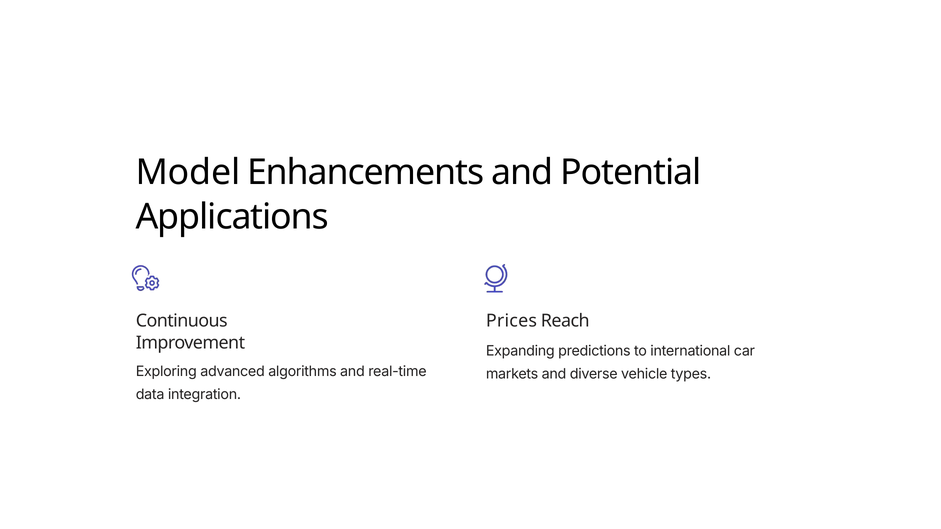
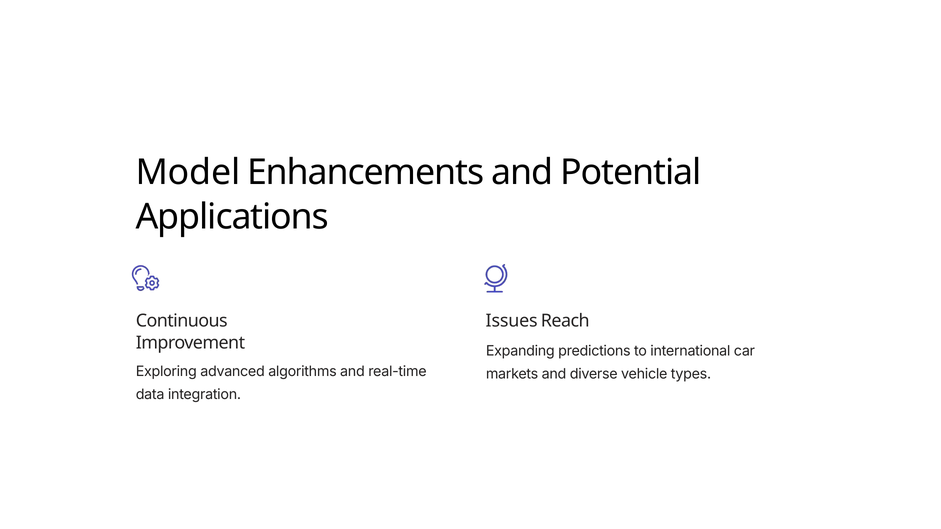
Prices: Prices -> Issues
